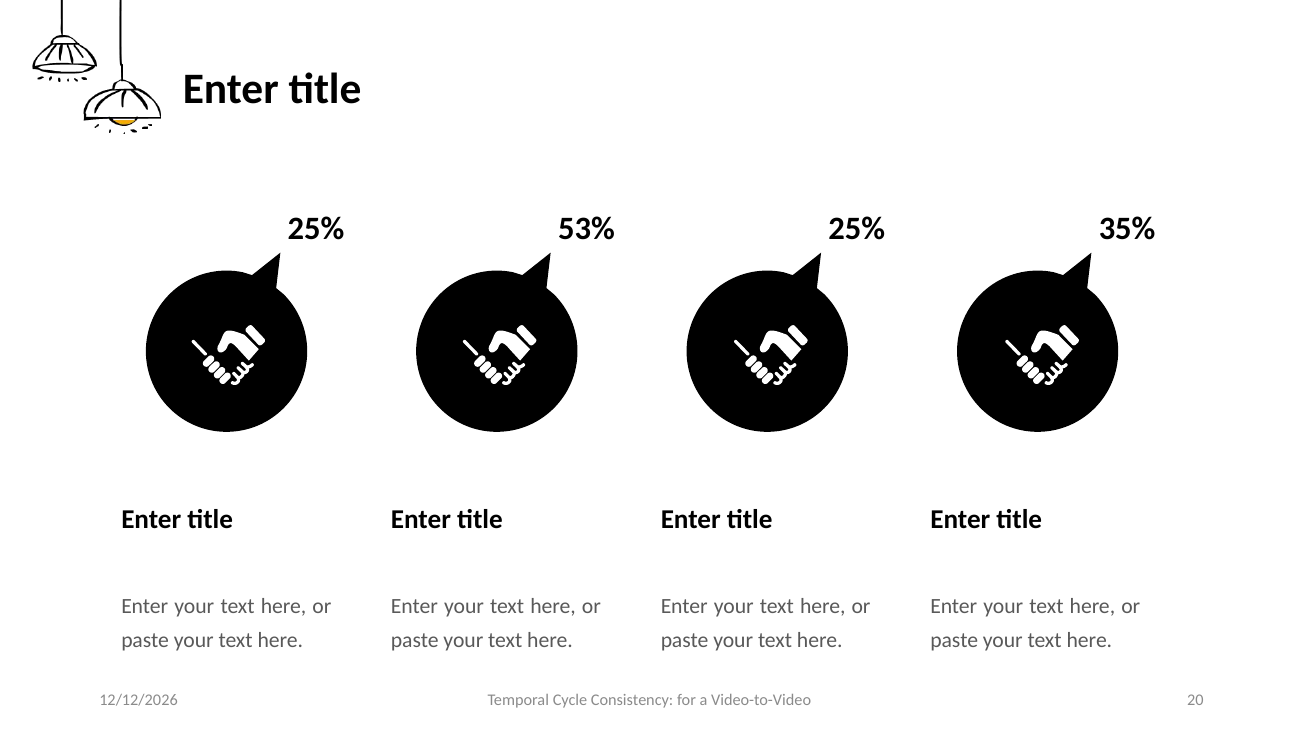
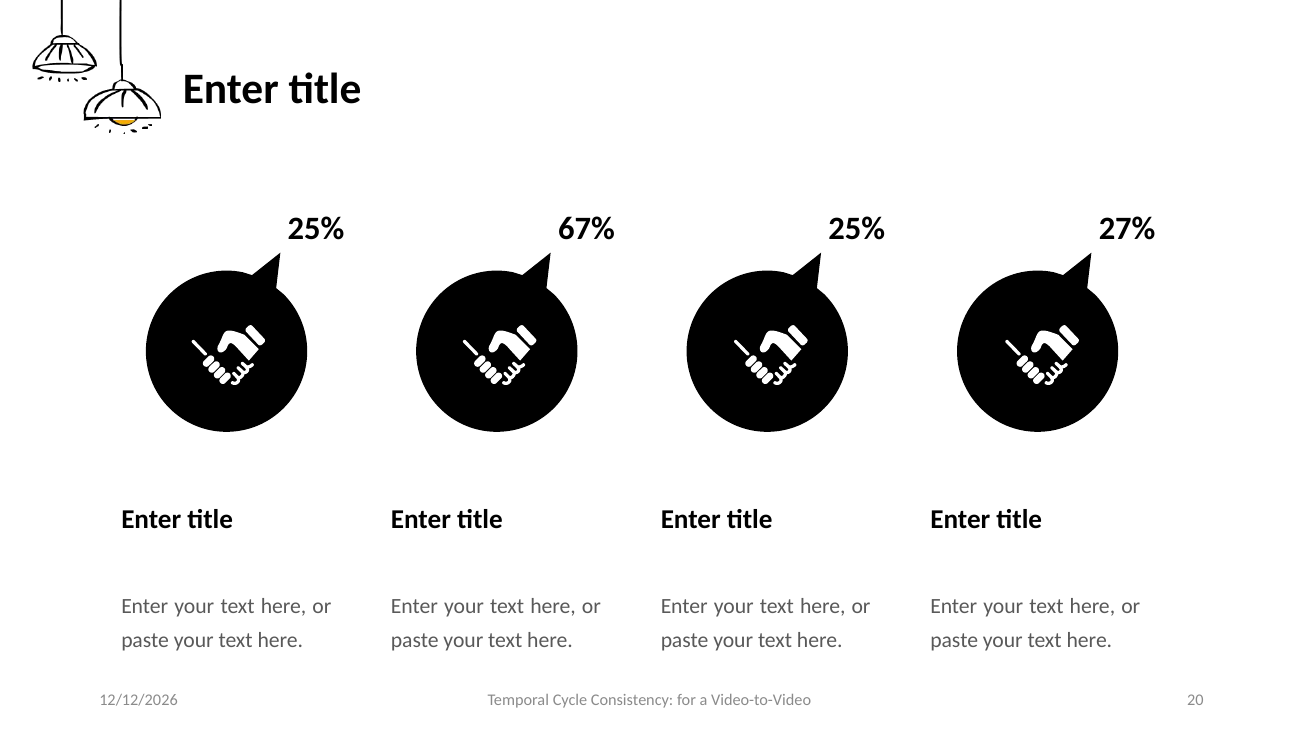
53%: 53% -> 67%
35%: 35% -> 27%
